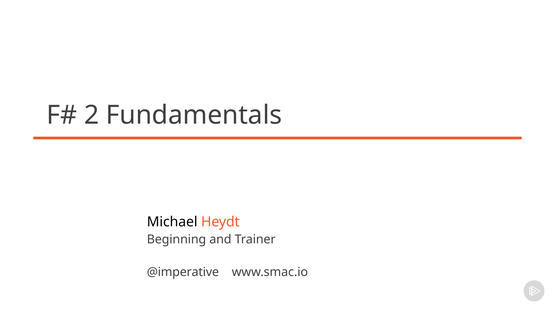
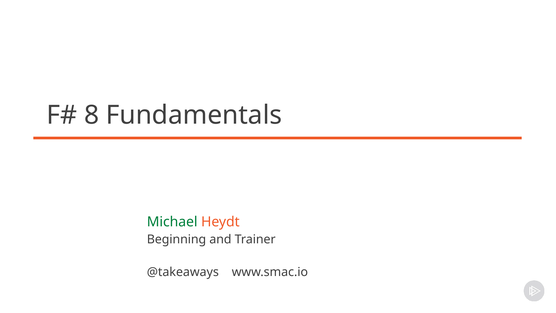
2: 2 -> 8
Michael colour: black -> green
@imperative: @imperative -> @takeaways
